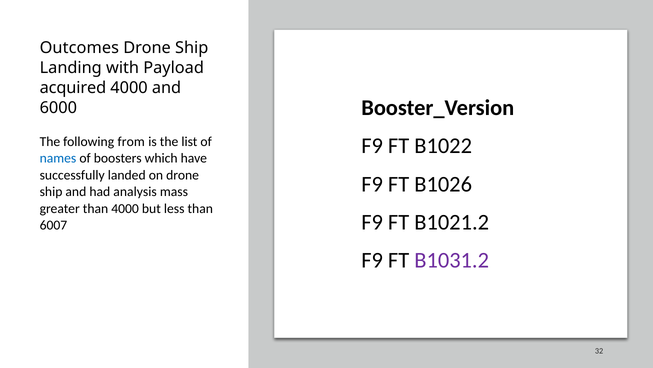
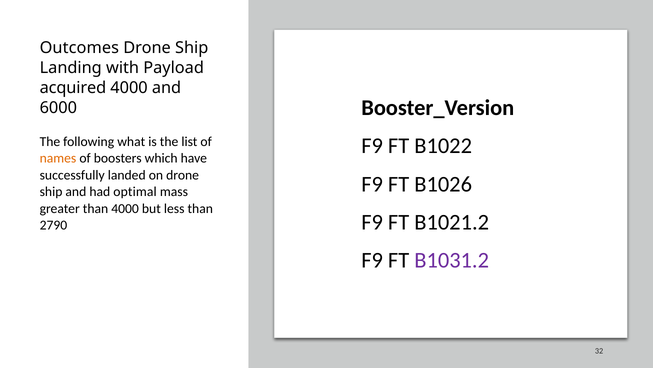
from: from -> what
names colour: blue -> orange
analysis: analysis -> optimal
6007: 6007 -> 2790
